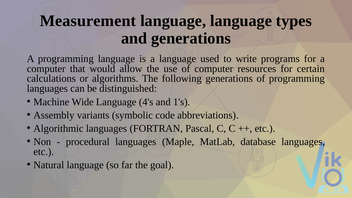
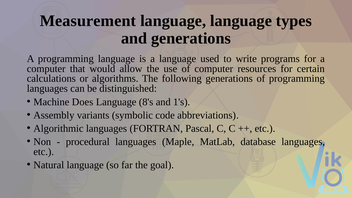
Wide: Wide -> Does
4's: 4's -> 8's
